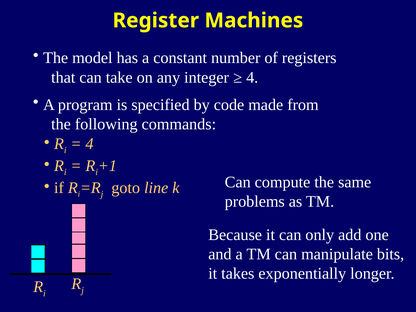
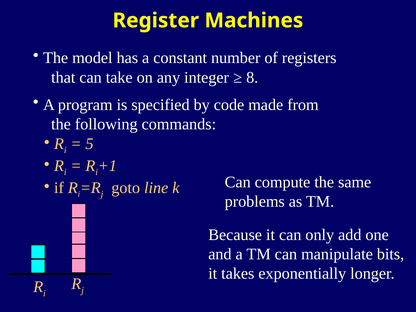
4 at (252, 77): 4 -> 8
4 at (89, 144): 4 -> 5
